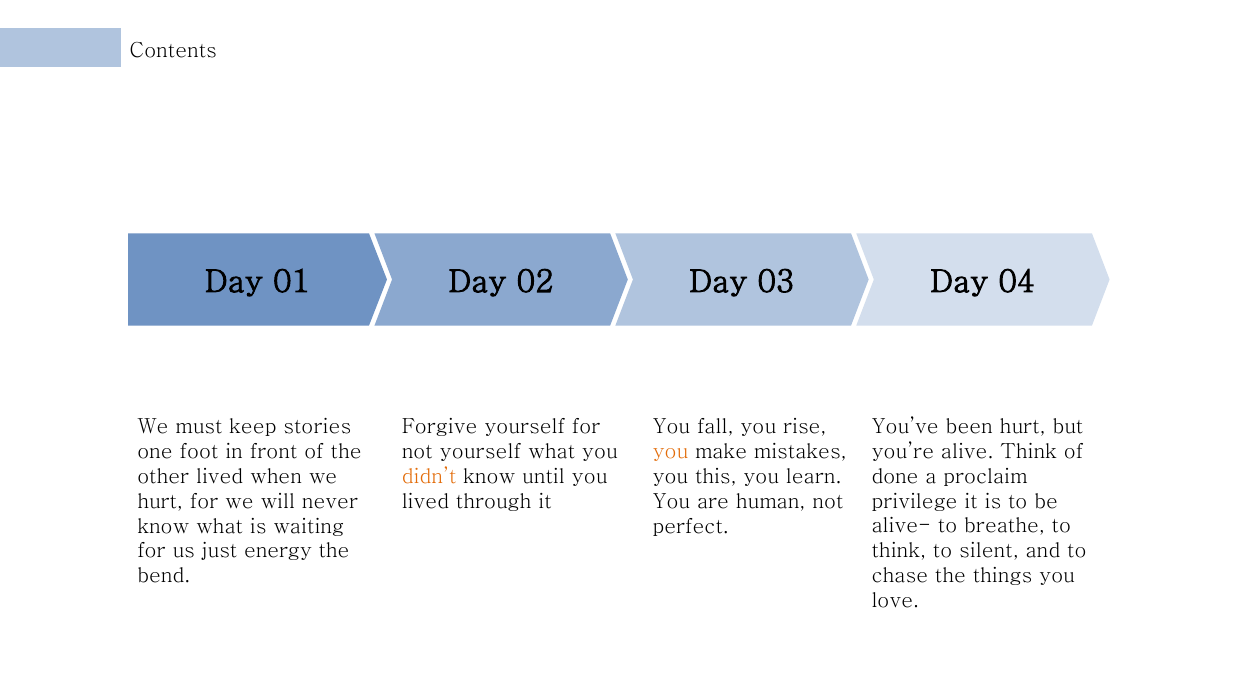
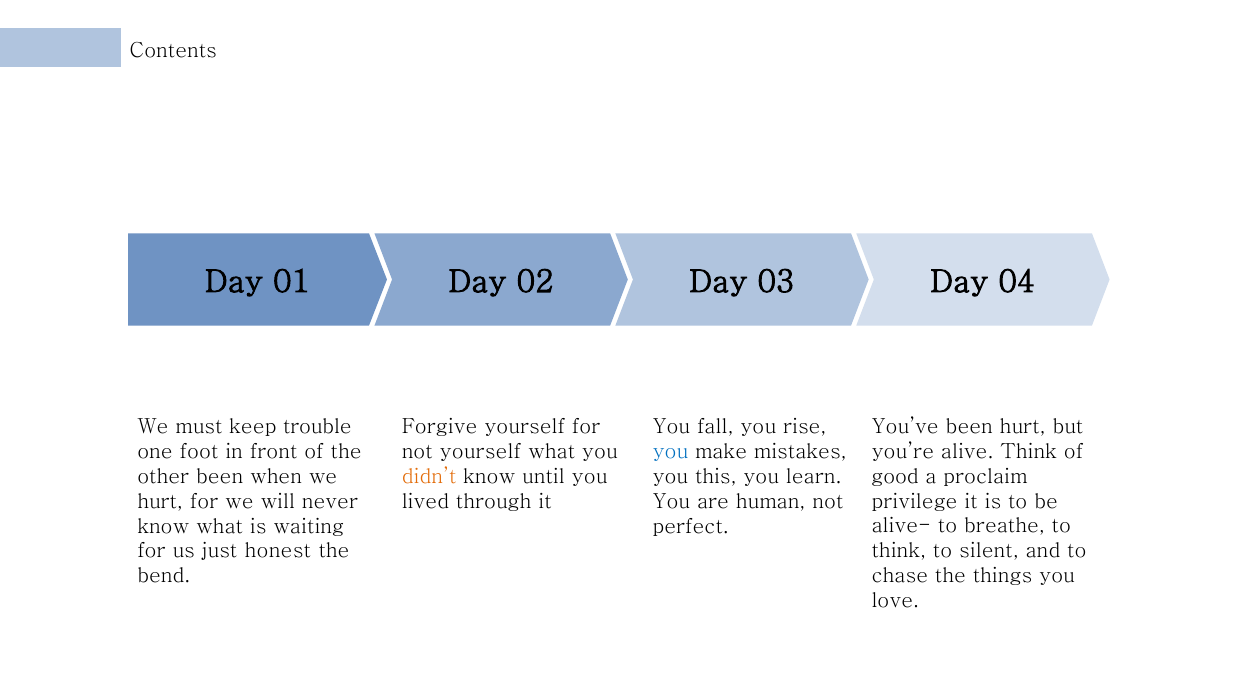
stories: stories -> trouble
you at (670, 451) colour: orange -> blue
done: done -> good
other lived: lived -> been
energy: energy -> honest
